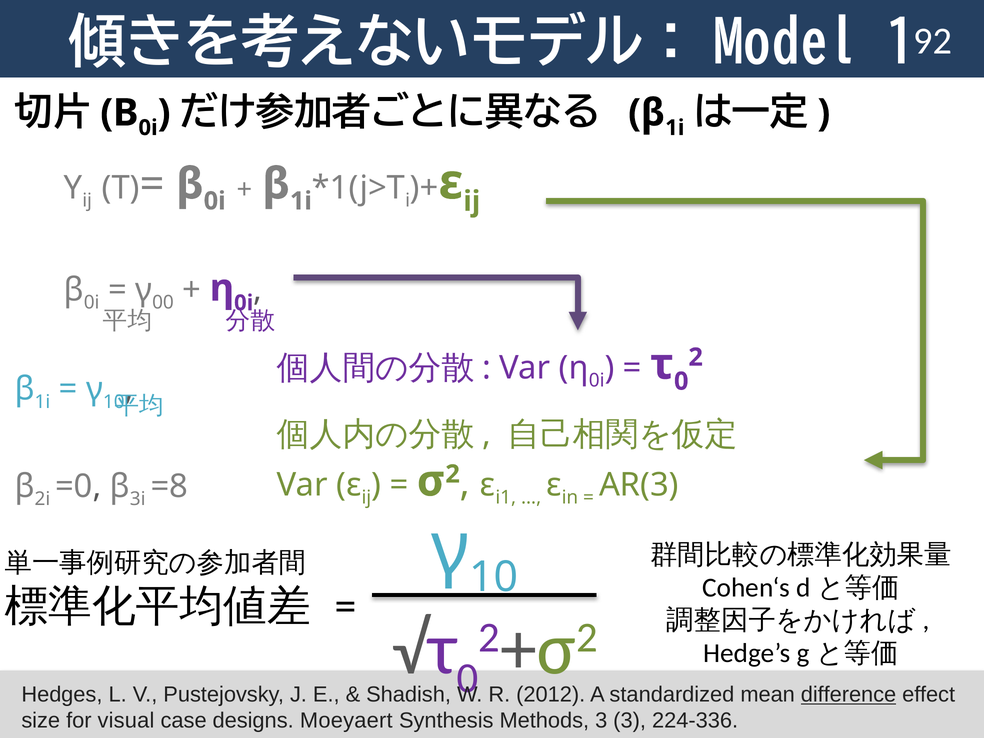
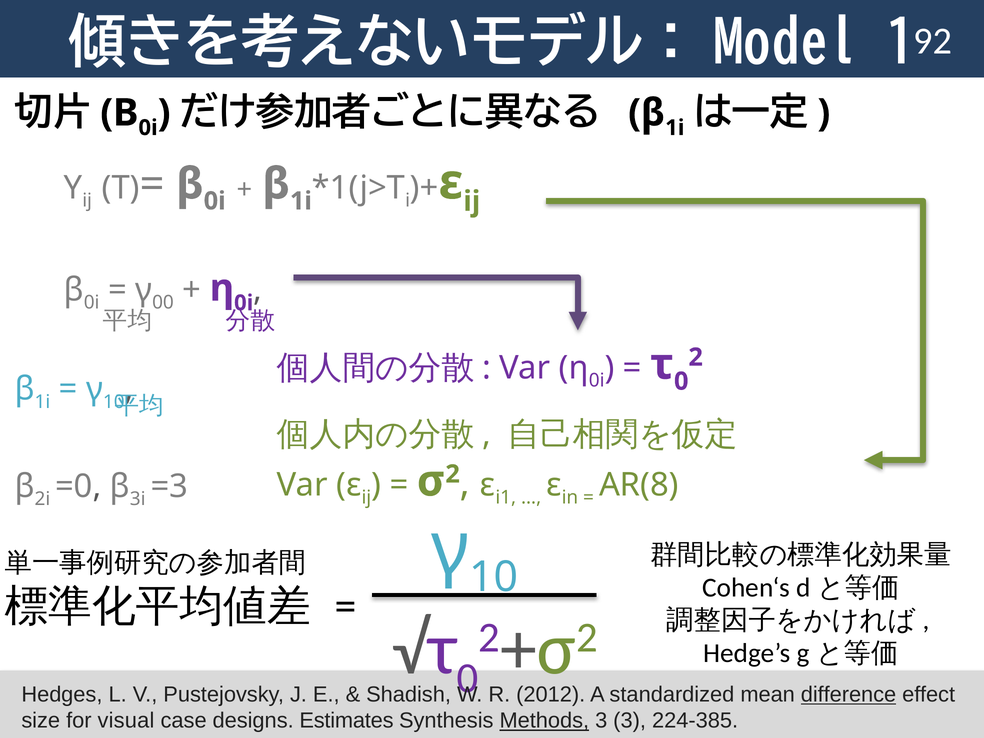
AR(3: AR(3 -> AR(8
=8: =8 -> =3
Moeyaert: Moeyaert -> Estimates
Methods underline: none -> present
224-336: 224-336 -> 224-385
